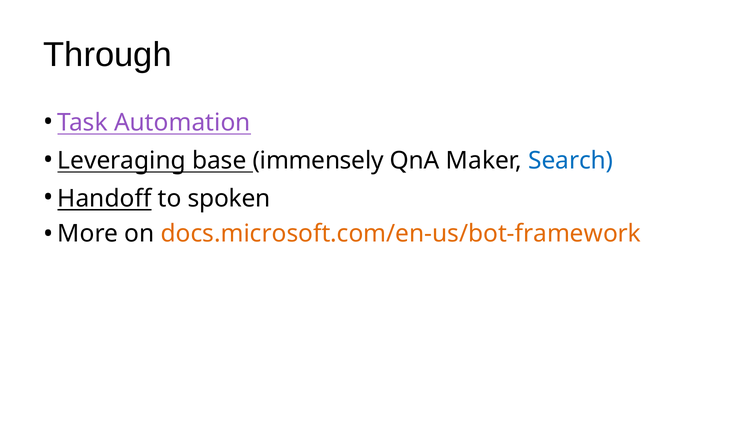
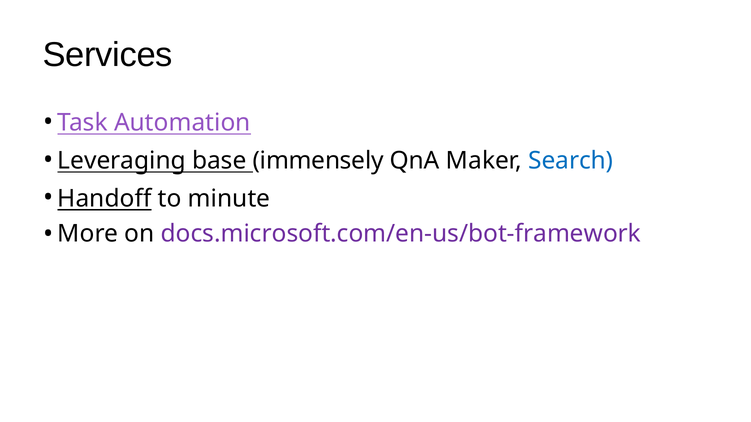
Through: Through -> Services
spoken: spoken -> minute
docs.microsoft.com/en-us/bot-framework colour: orange -> purple
